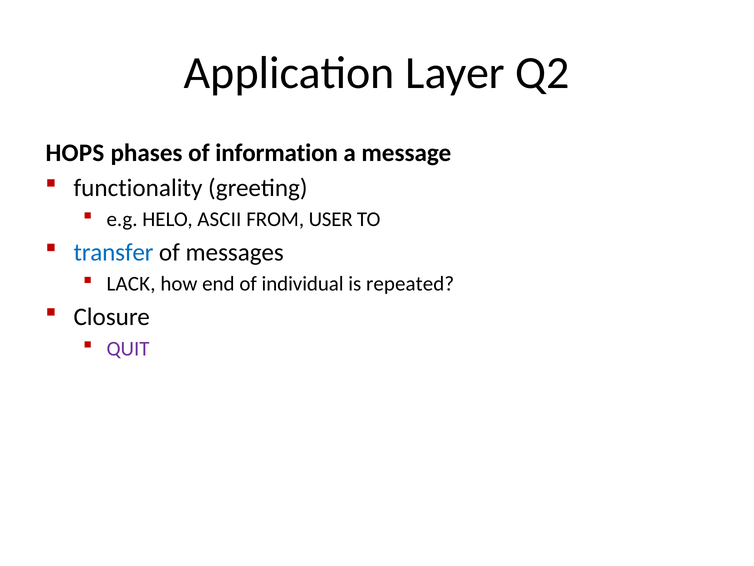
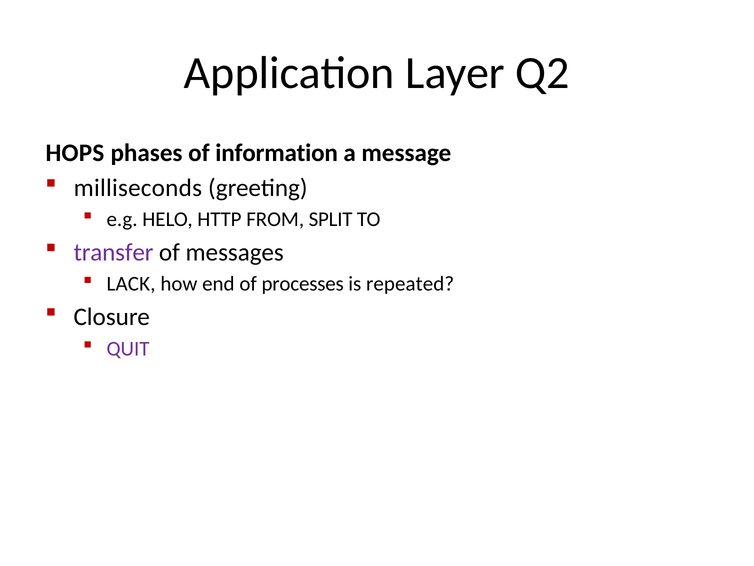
functionality: functionality -> milliseconds
ASCII: ASCII -> HTTP
USER: USER -> SPLIT
transfer colour: blue -> purple
individual: individual -> processes
